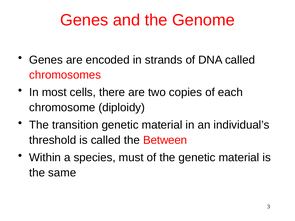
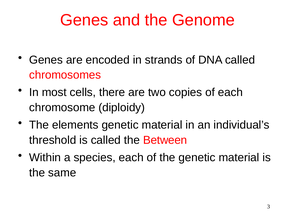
transition: transition -> elements
species must: must -> each
